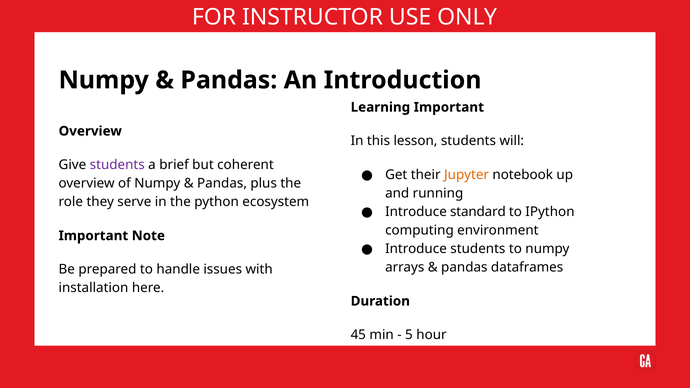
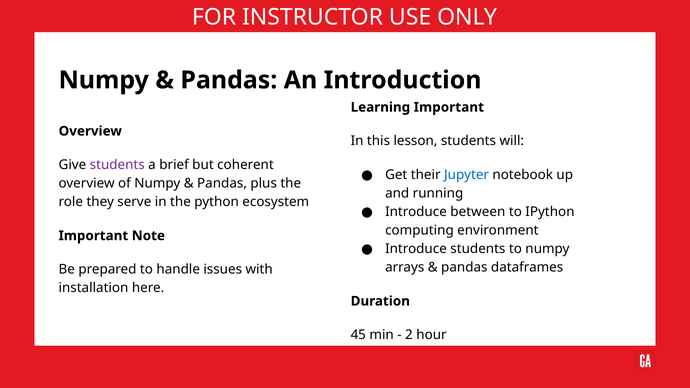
Jupyter colour: orange -> blue
standard: standard -> between
5: 5 -> 2
